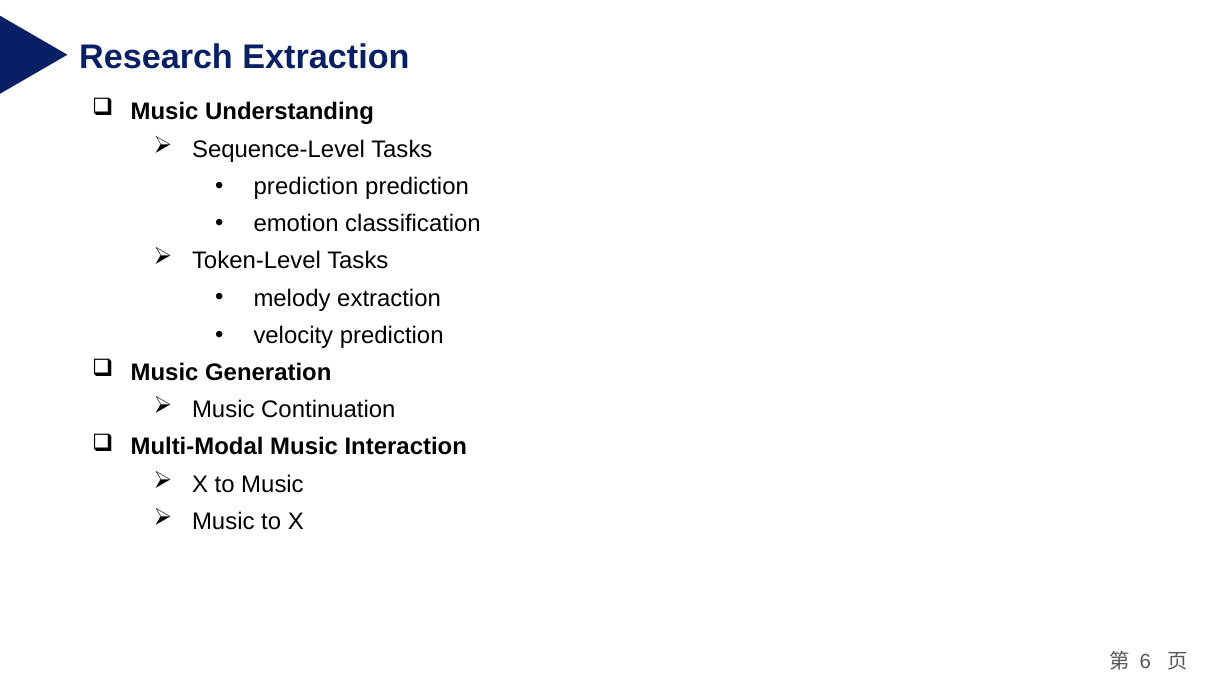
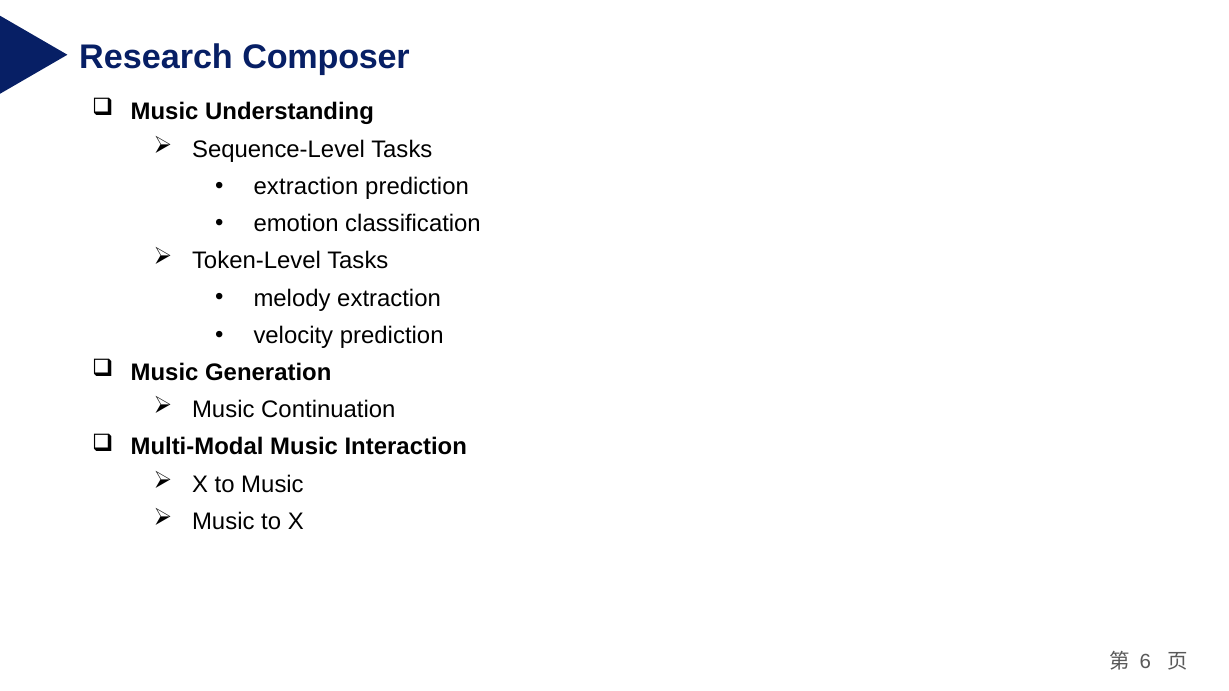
Research Extraction: Extraction -> Composer
prediction at (306, 187): prediction -> extraction
